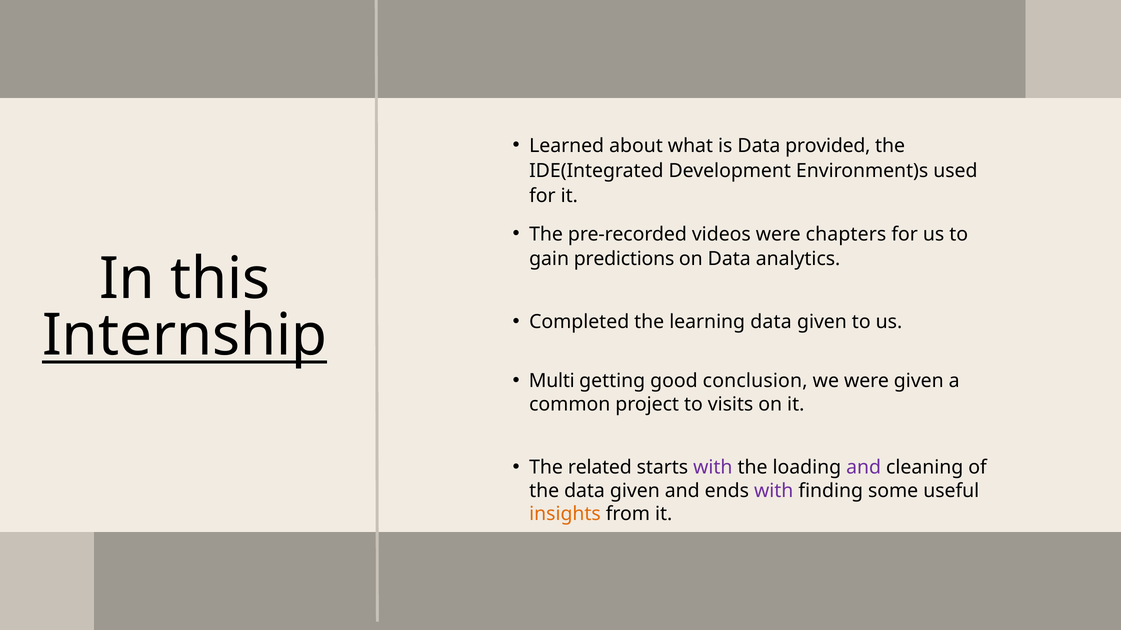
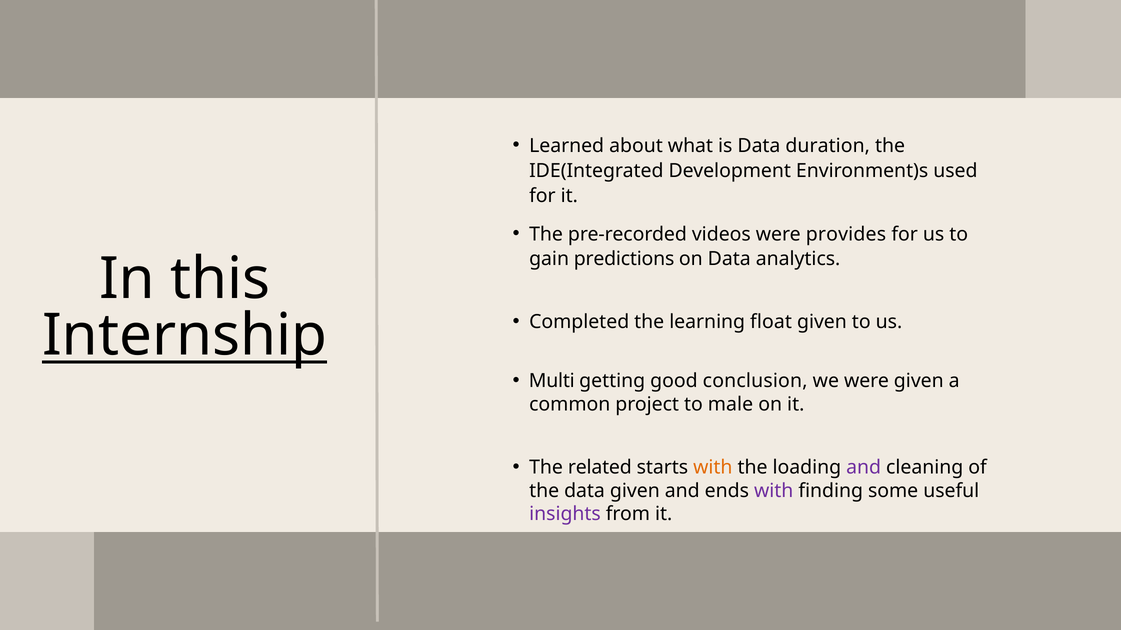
provided: provided -> duration
chapters: chapters -> provides
learning data: data -> float
visits: visits -> male
with at (713, 468) colour: purple -> orange
insights colour: orange -> purple
